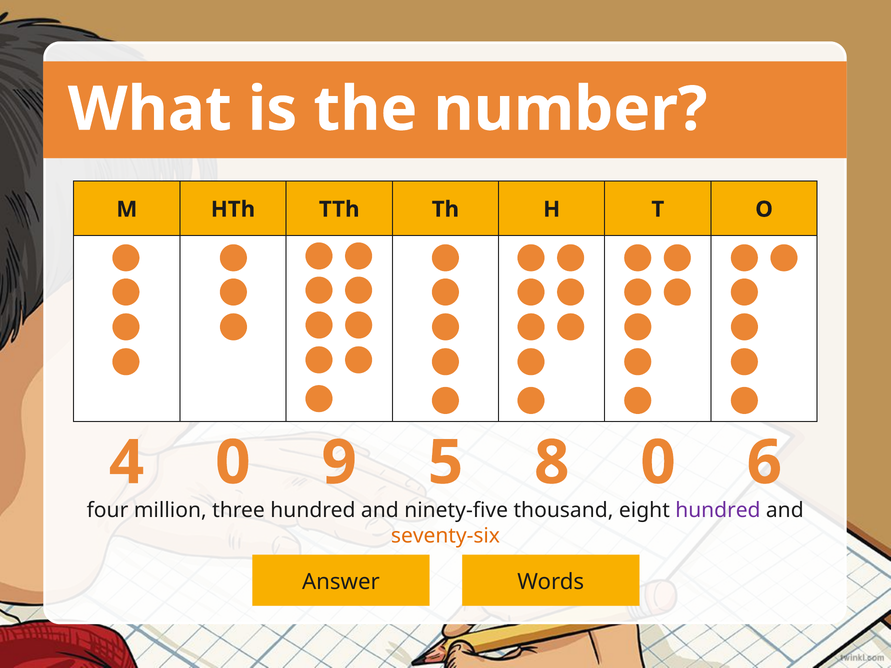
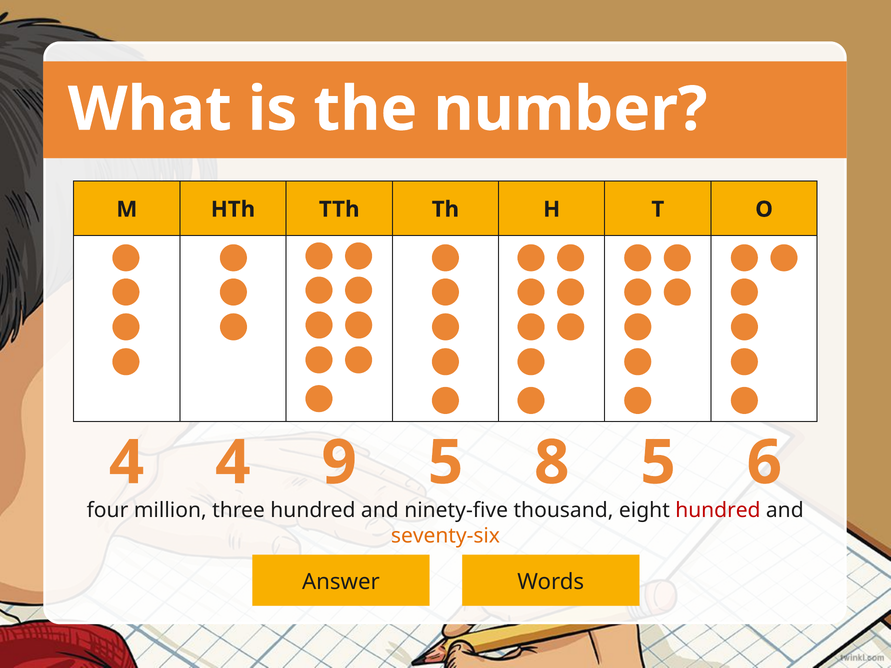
4 0: 0 -> 4
5 0: 0 -> 5
hundred at (718, 511) colour: purple -> red
